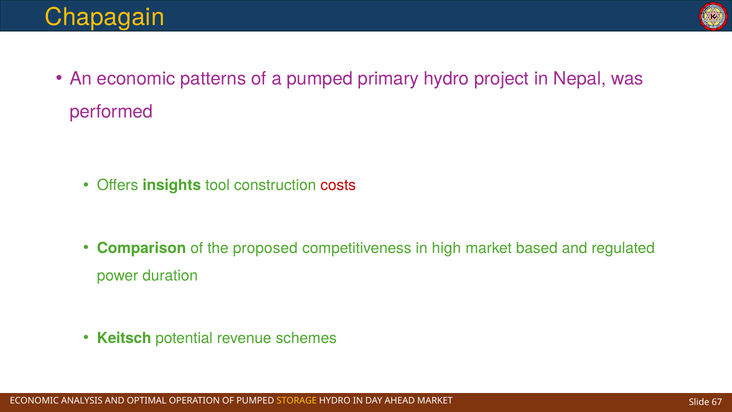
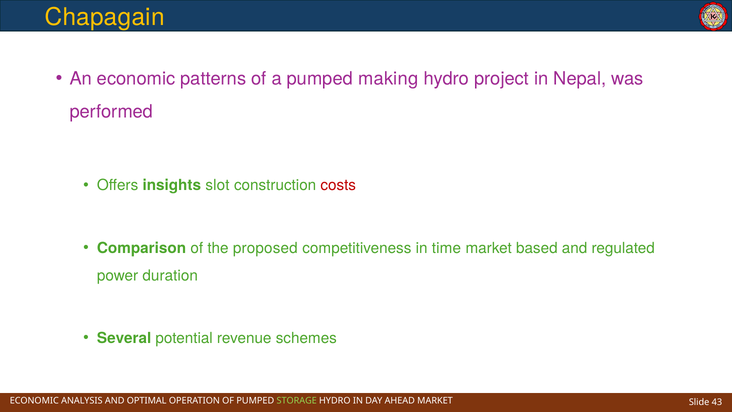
primary: primary -> making
tool: tool -> slot
high: high -> time
Keitsch: Keitsch -> Several
STORAGE colour: yellow -> light green
67: 67 -> 43
